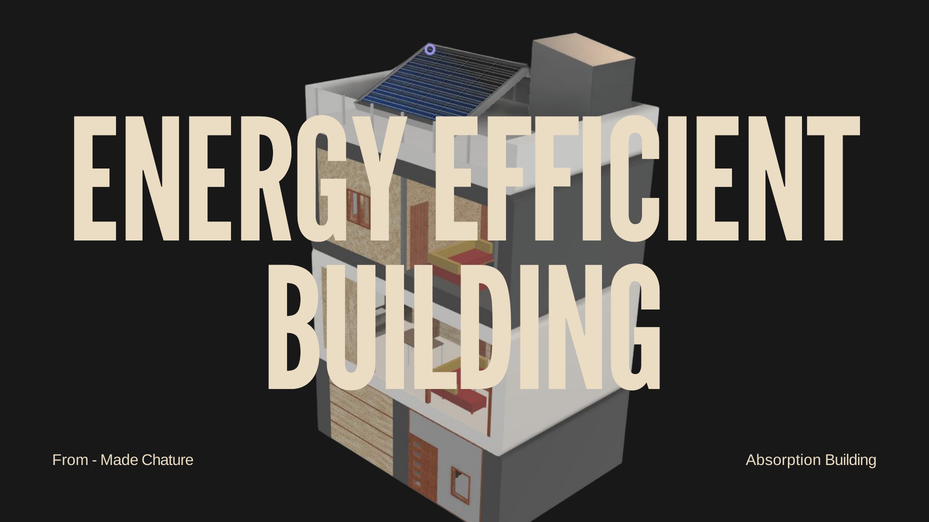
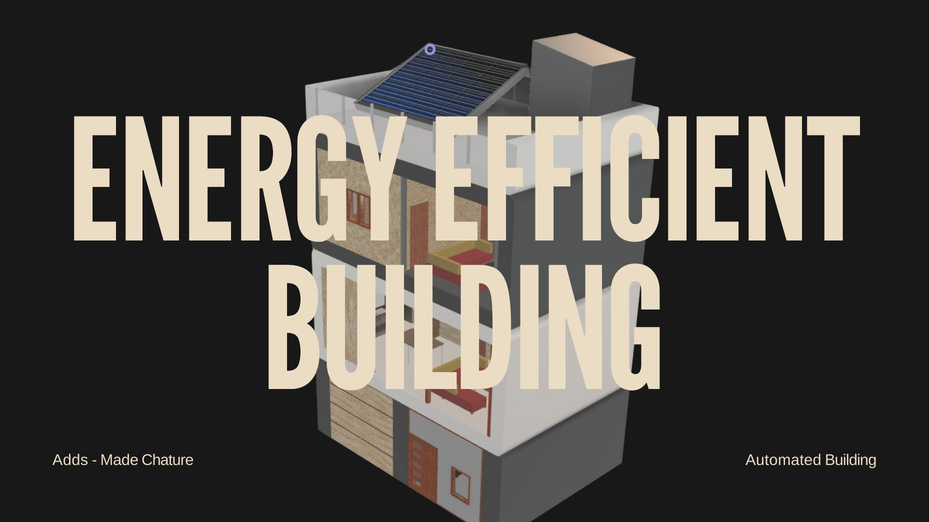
From: From -> Adds
Absorption: Absorption -> Automated
